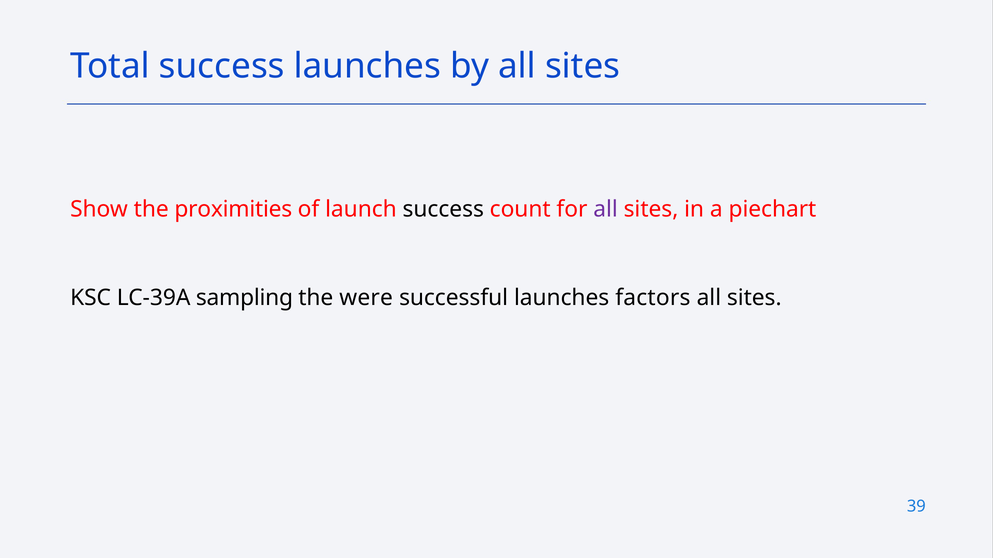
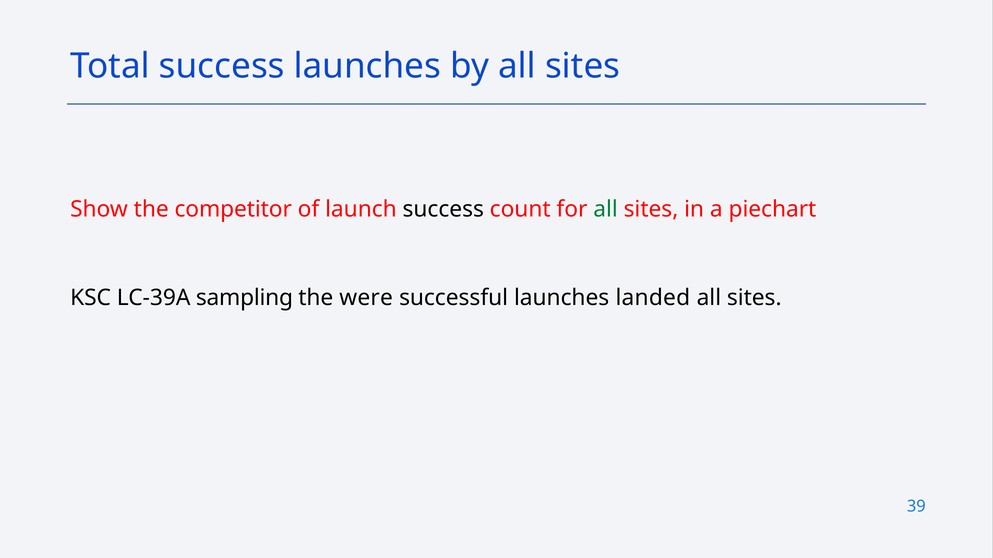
proximities: proximities -> competitor
all at (606, 209) colour: purple -> green
factors: factors -> landed
